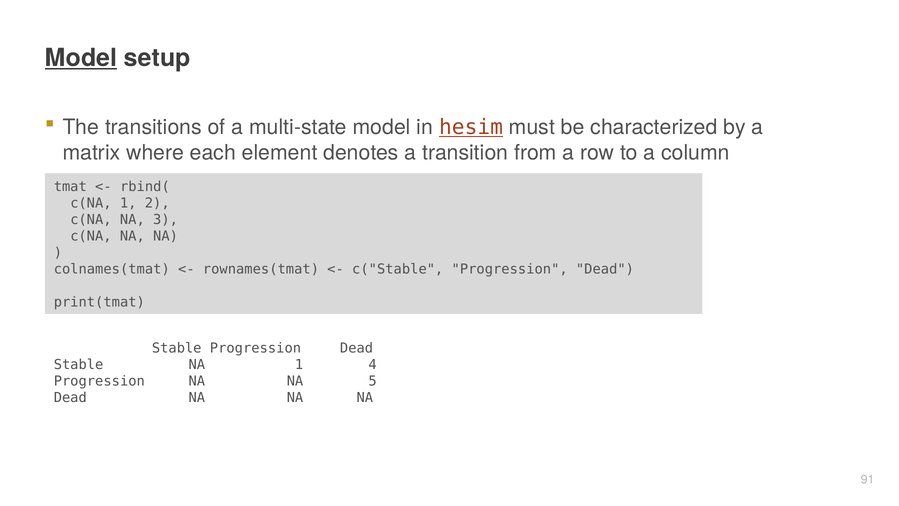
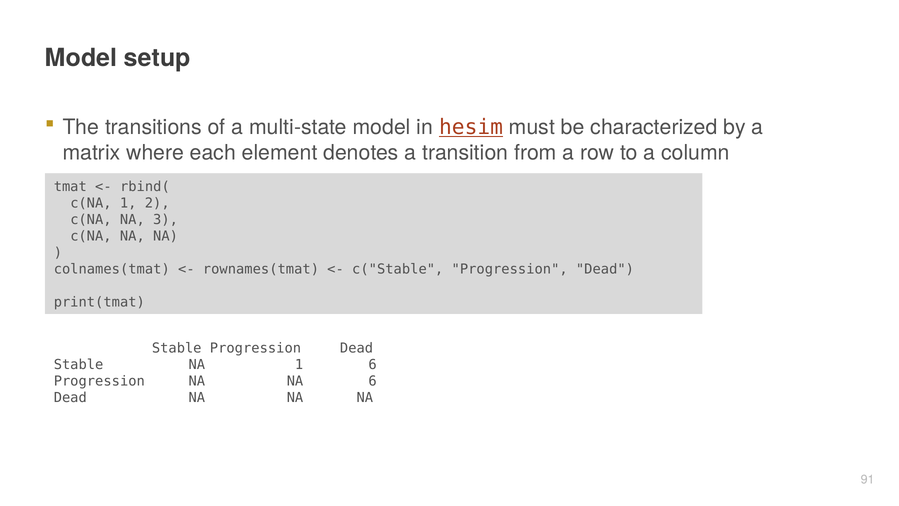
Model at (81, 58) underline: present -> none
1 4: 4 -> 6
NA 5: 5 -> 6
